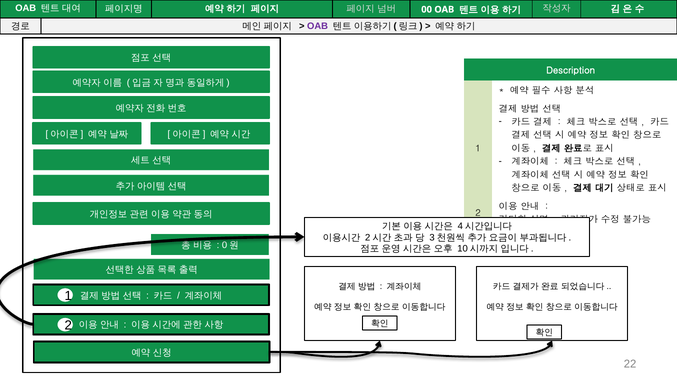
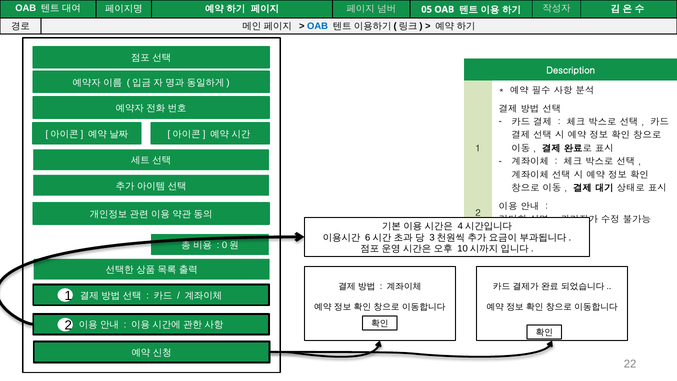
00: 00 -> 05
OAB at (318, 26) colour: purple -> blue
2 at (368, 237): 2 -> 6
